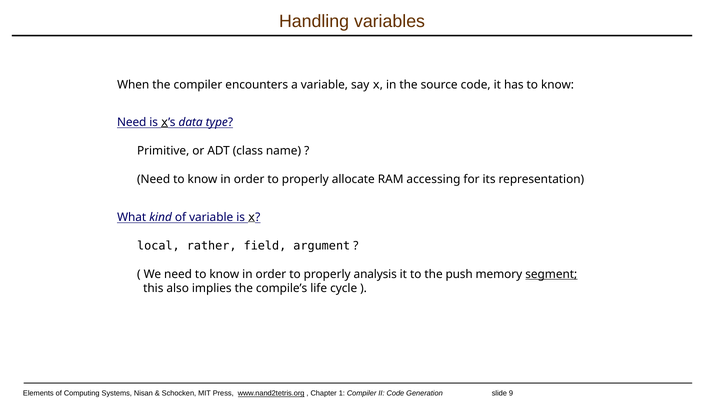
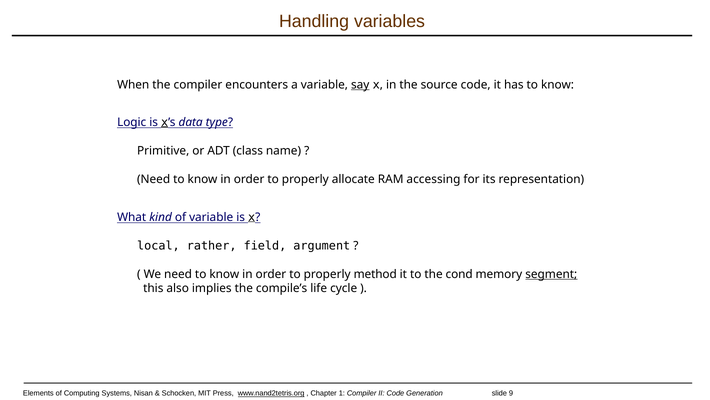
say underline: none -> present
Need at (132, 122): Need -> Logic
analysis: analysis -> method
push: push -> cond
